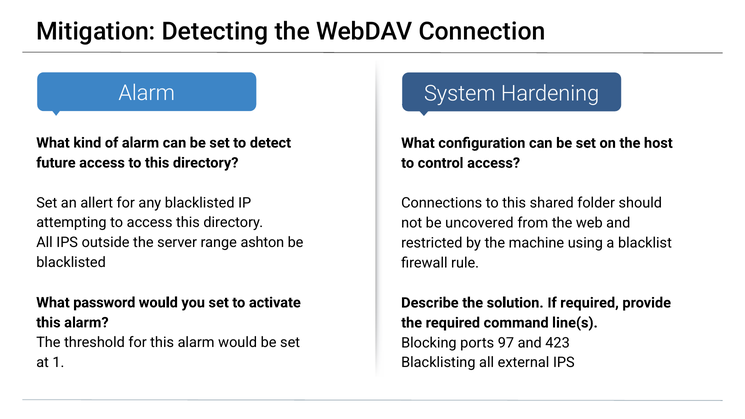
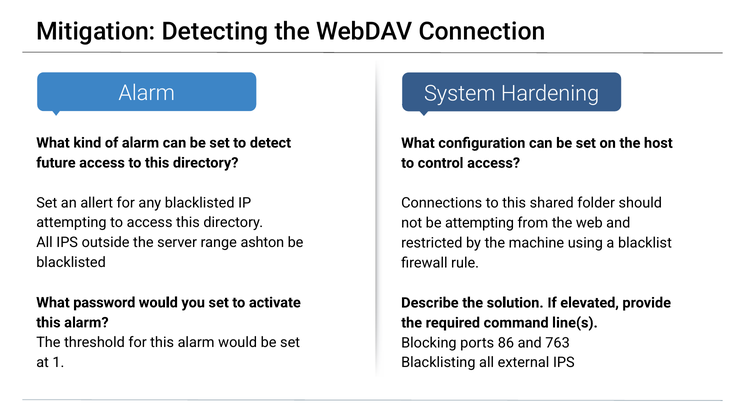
be uncovered: uncovered -> attempting
If required: required -> elevated
97: 97 -> 86
423: 423 -> 763
